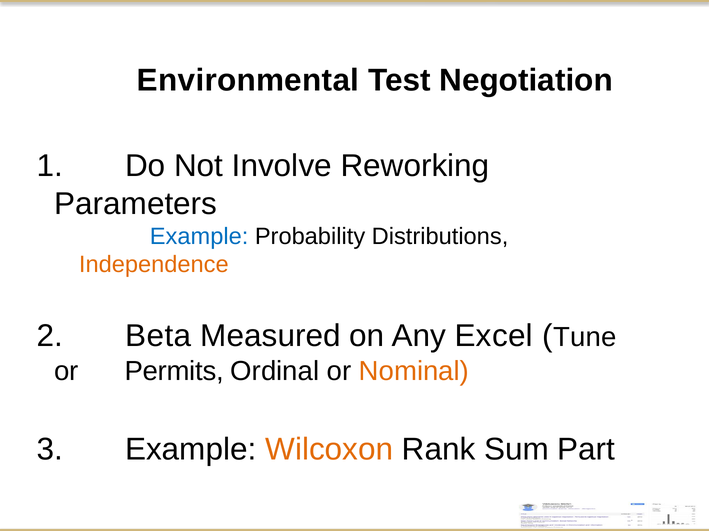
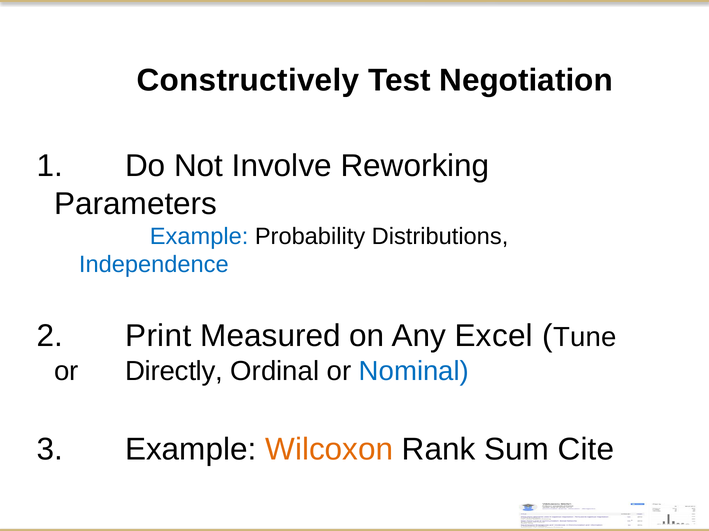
Environmental: Environmental -> Constructively
Independence colour: orange -> blue
Beta: Beta -> Print
Permits: Permits -> Directly
Nominal colour: orange -> blue
Part: Part -> Cite
